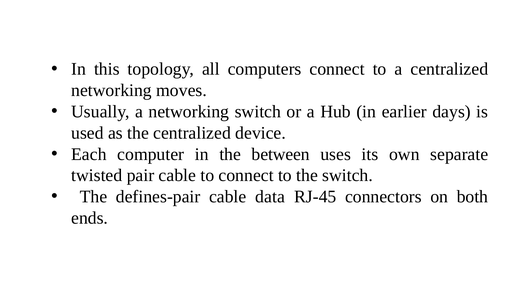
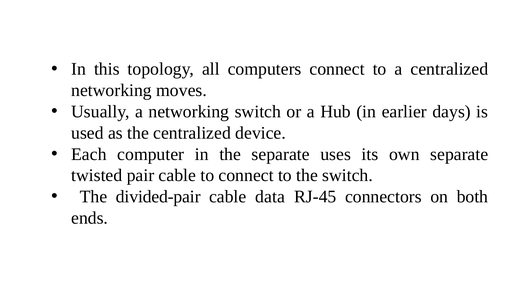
the between: between -> separate
defines-pair: defines-pair -> divided-pair
